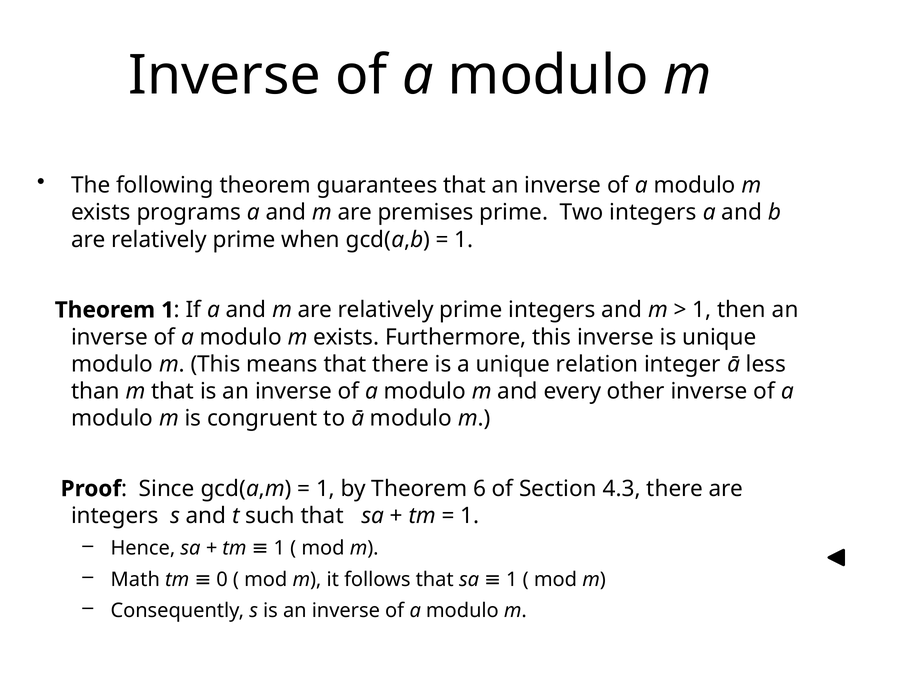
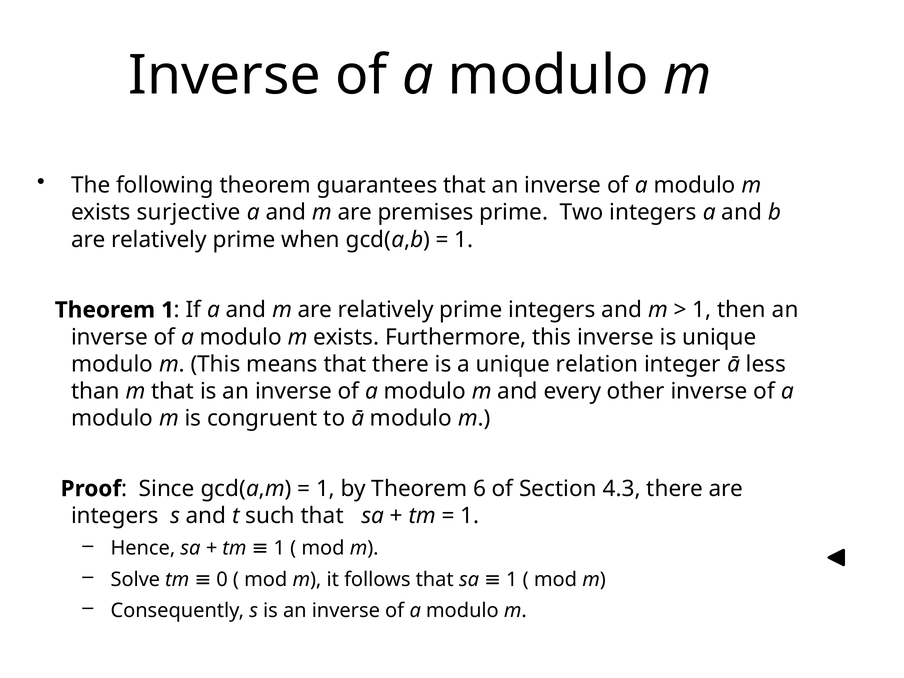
programs: programs -> surjective
Math: Math -> Solve
